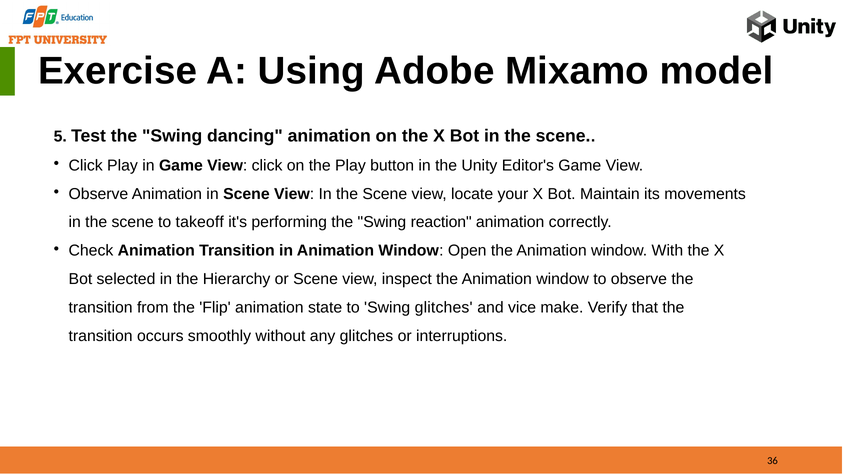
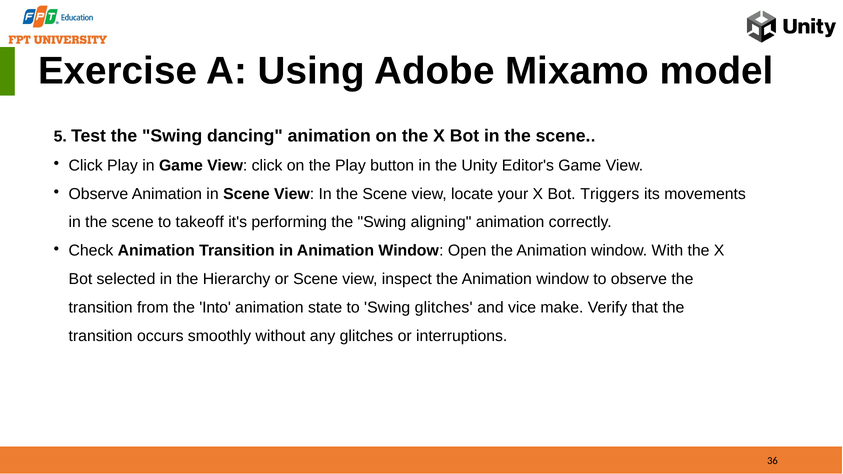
Maintain: Maintain -> Triggers
reaction: reaction -> aligning
Flip: Flip -> Into
